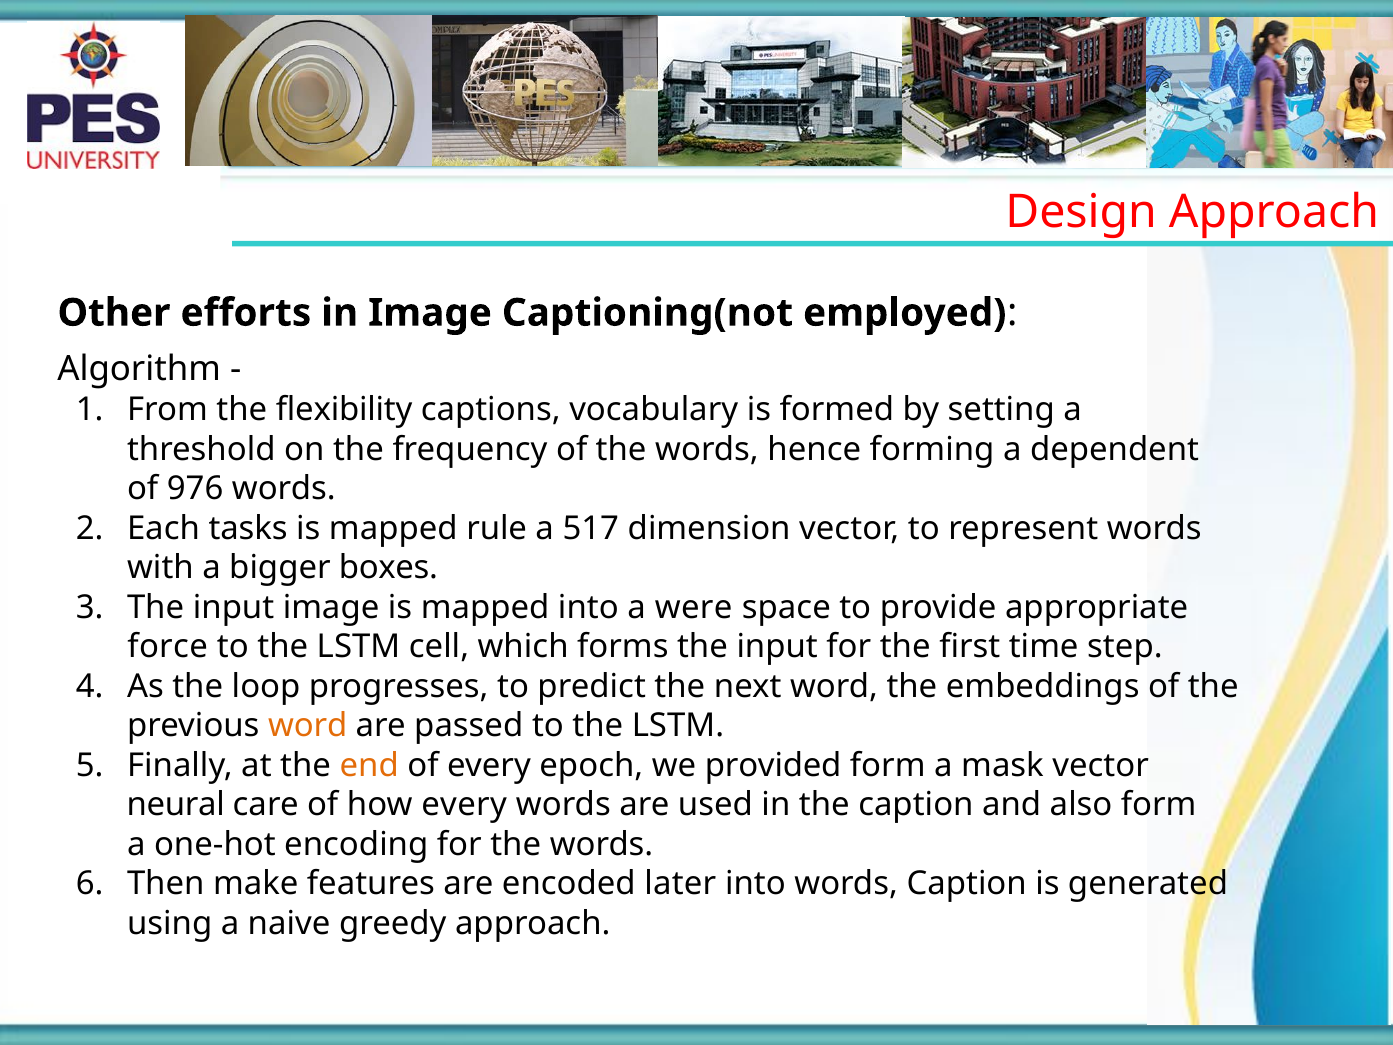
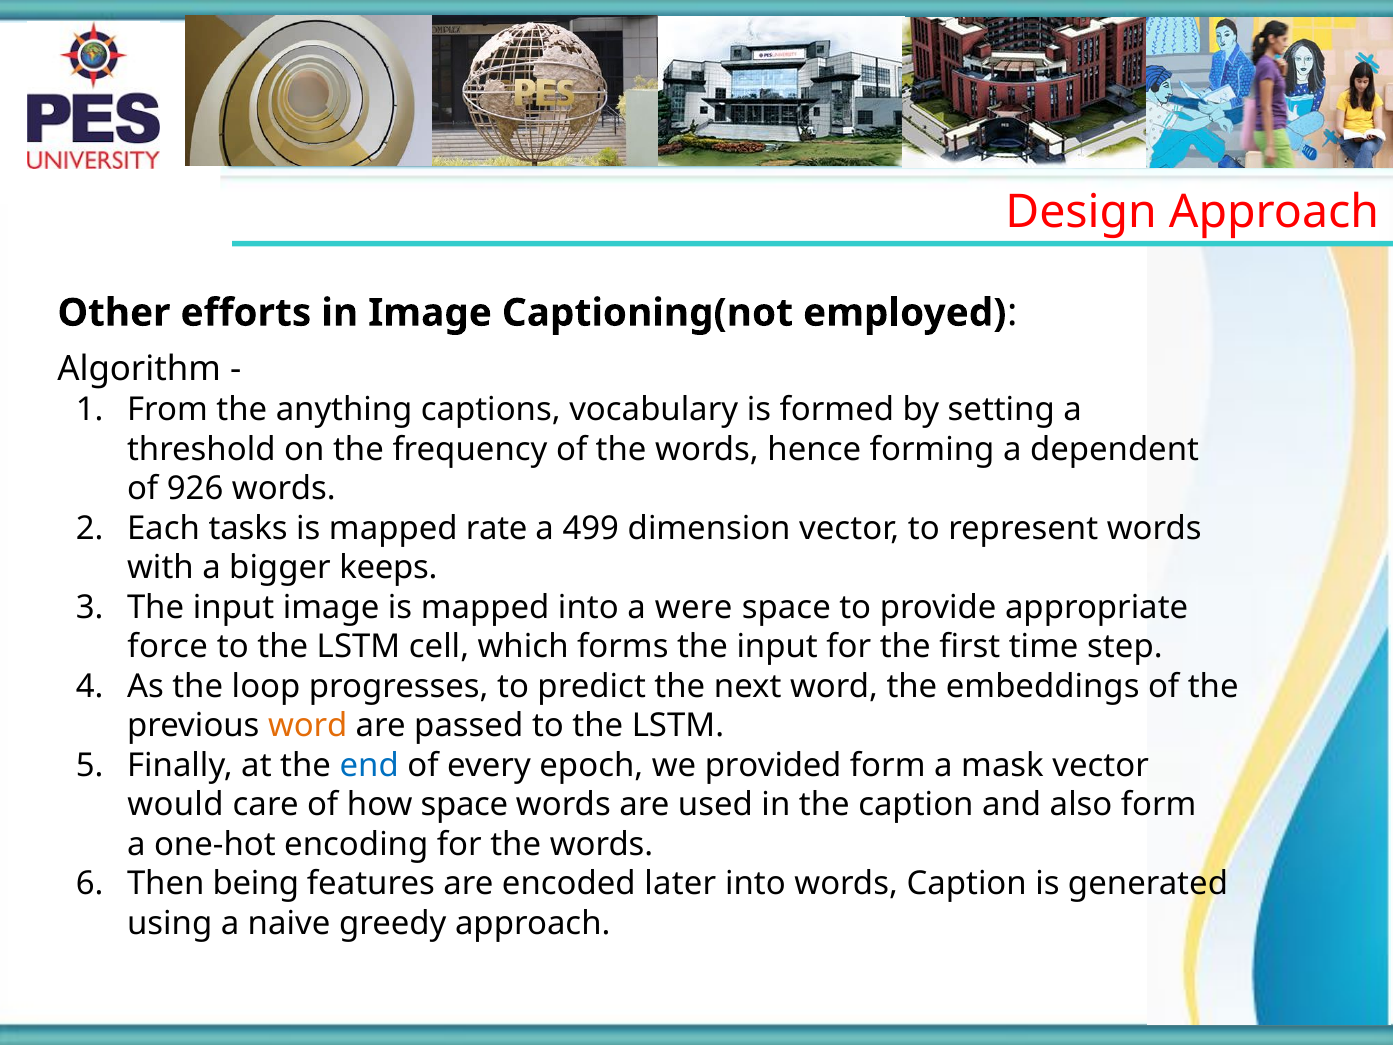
flexibility: flexibility -> anything
976: 976 -> 926
rule: rule -> rate
517: 517 -> 499
boxes: boxes -> keeps
end colour: orange -> blue
neural: neural -> would
how every: every -> space
make: make -> being
